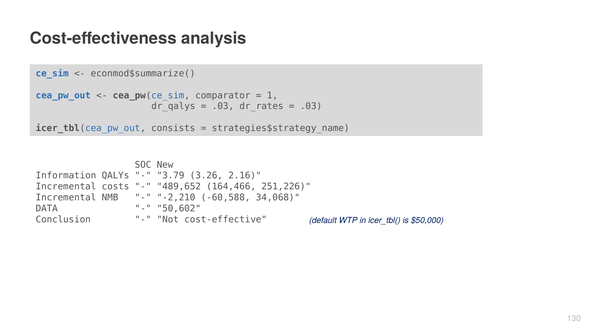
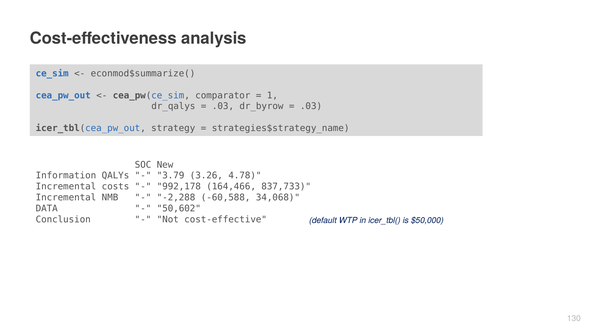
dr_rates: dr_rates -> dr_byrow
consists: consists -> strategy
2.16: 2.16 -> 4.78
489,652: 489,652 -> 992,178
251,226: 251,226 -> 837,733
-2,210: -2,210 -> -2,288
